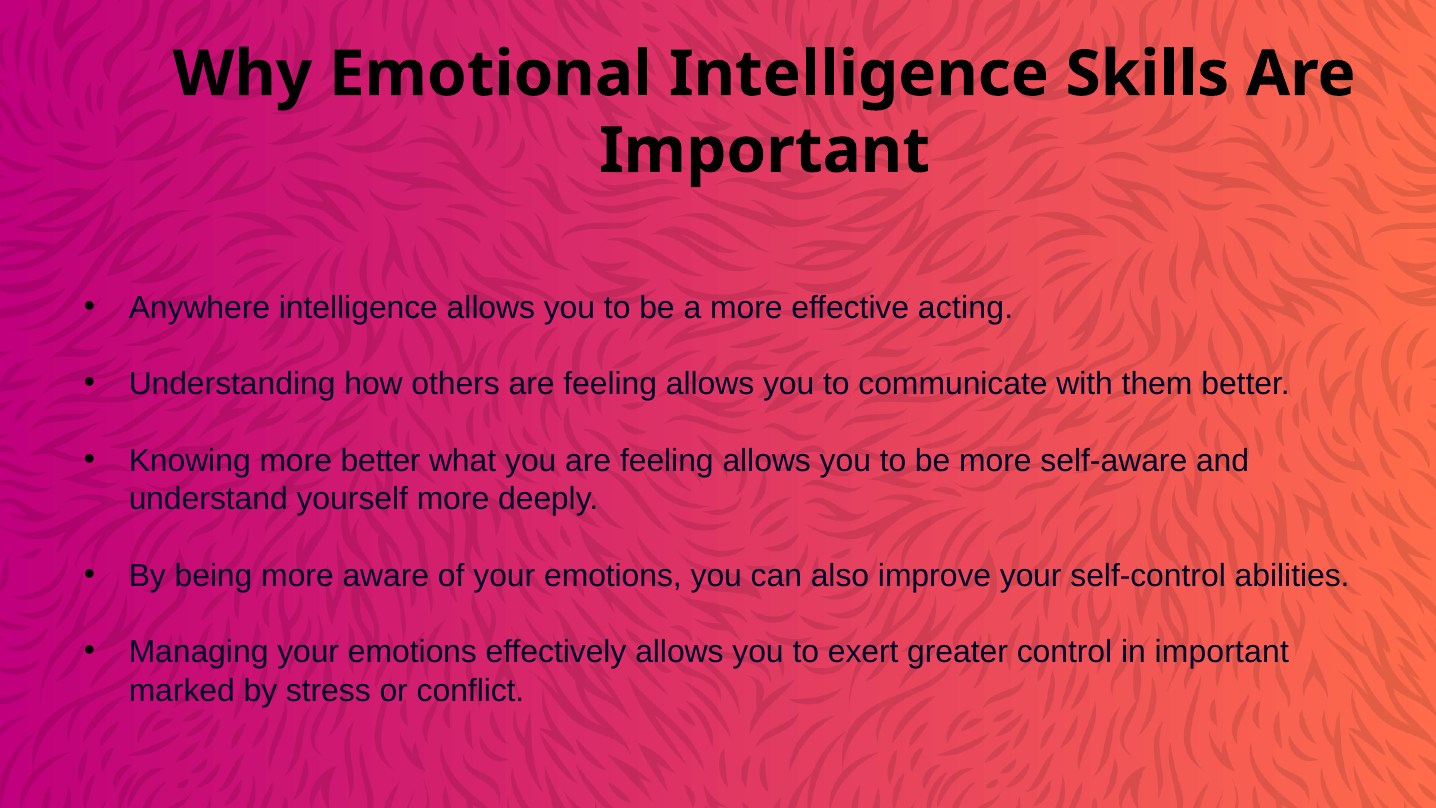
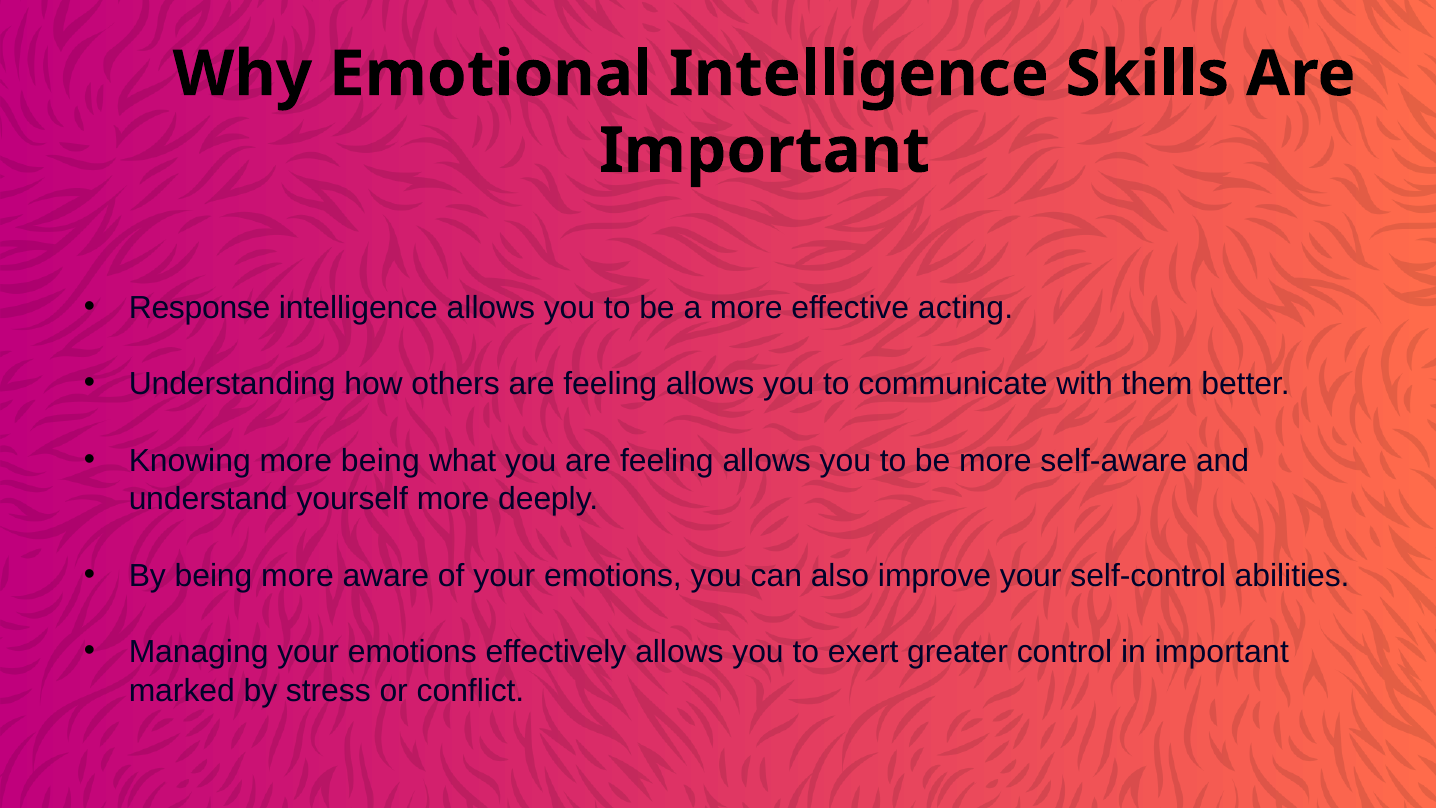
Anywhere: Anywhere -> Response
more better: better -> being
